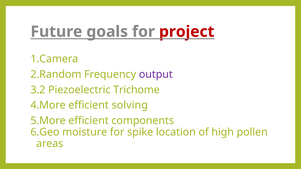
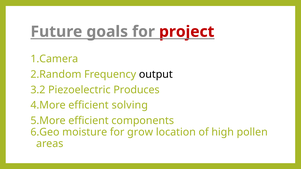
output colour: purple -> black
Trichome: Trichome -> Produces
spike: spike -> grow
